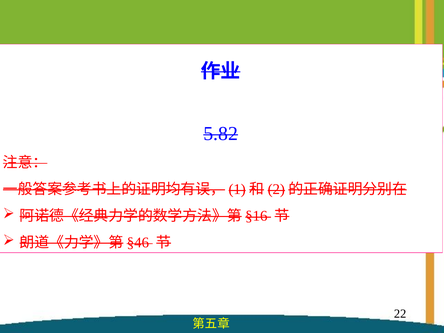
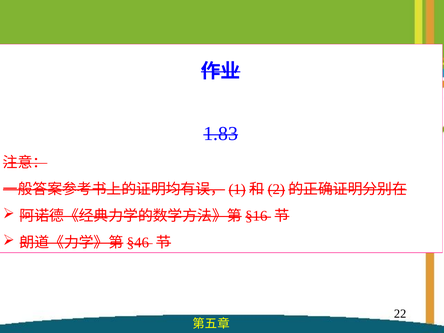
5.82: 5.82 -> 1.83
